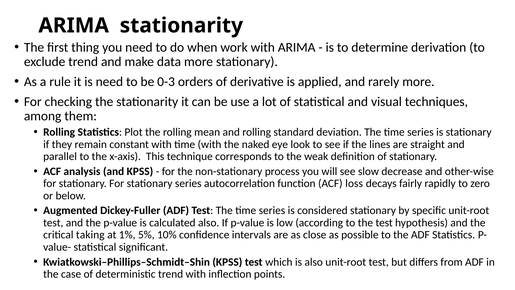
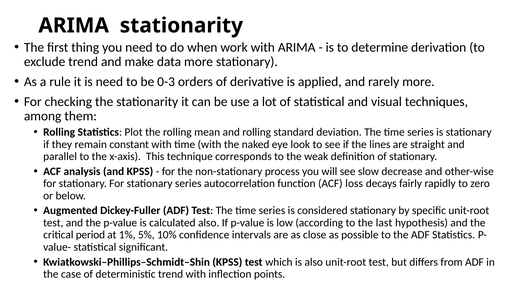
the test: test -> last
taking: taking -> period
